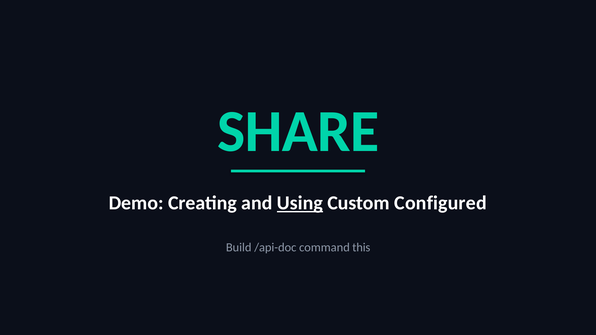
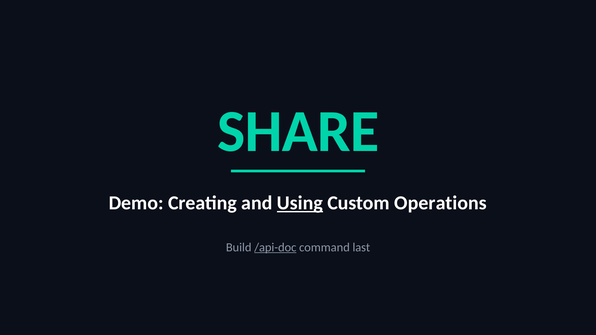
Configured: Configured -> Operations
/api-doc underline: none -> present
this: this -> last
